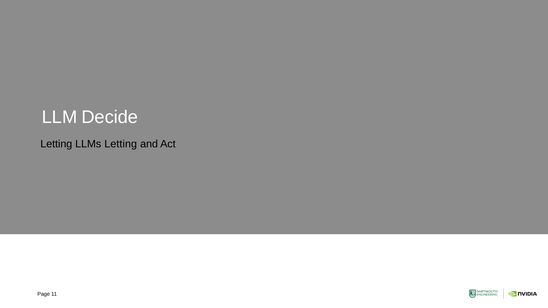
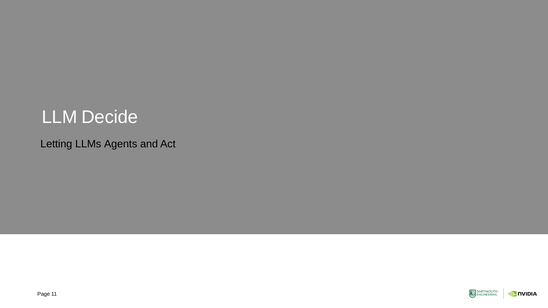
LLMs Letting: Letting -> Agents
